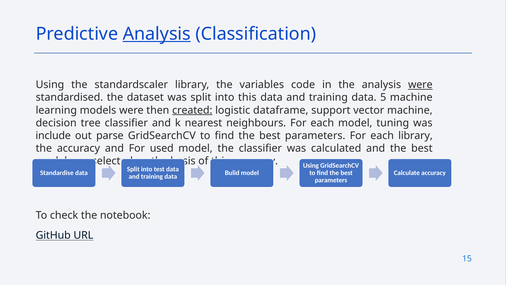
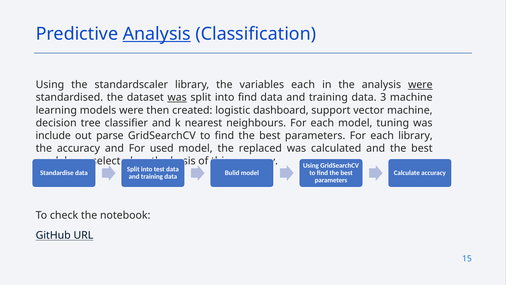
variables code: code -> each
was at (177, 97) underline: none -> present
into this: this -> find
5: 5 -> 3
created underline: present -> none
dataframe: dataframe -> dashboard
the classifier: classifier -> replaced
